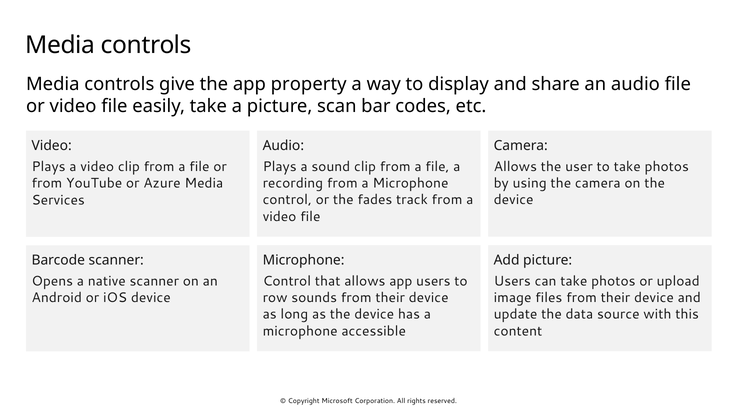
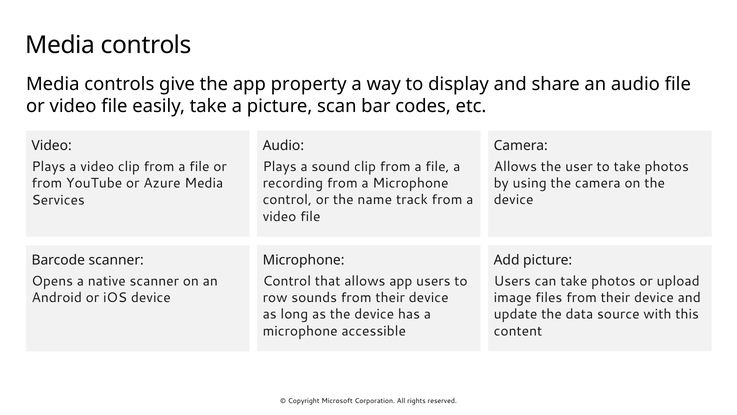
fades: fades -> name
